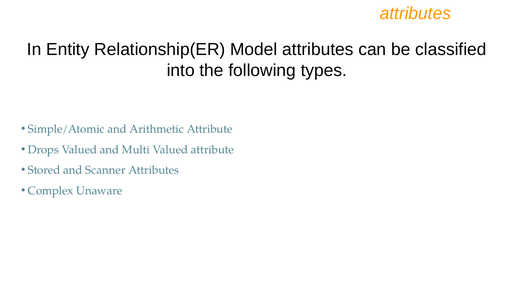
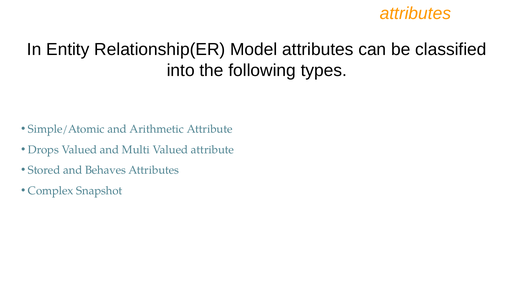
Scanner: Scanner -> Behaves
Unaware: Unaware -> Snapshot
